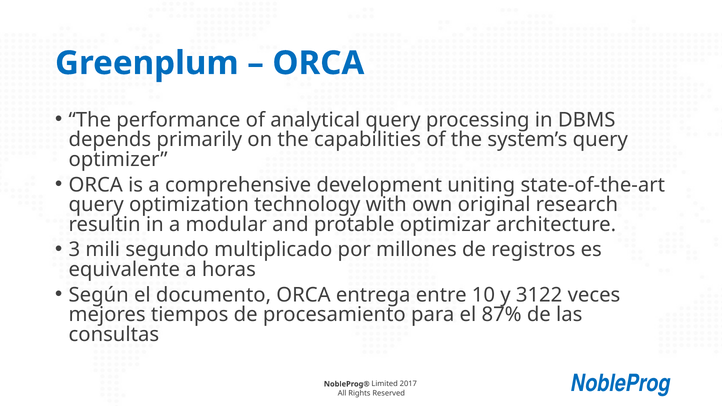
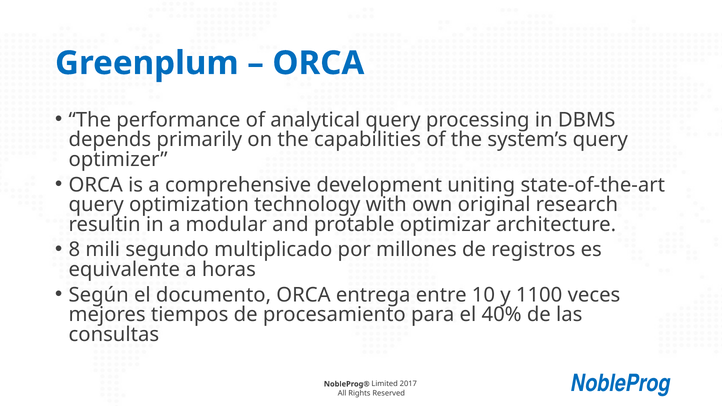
3: 3 -> 8
3122: 3122 -> 1100
87%: 87% -> 40%
